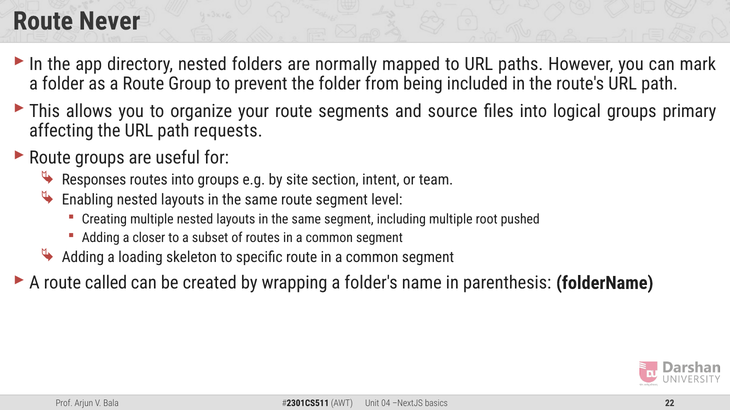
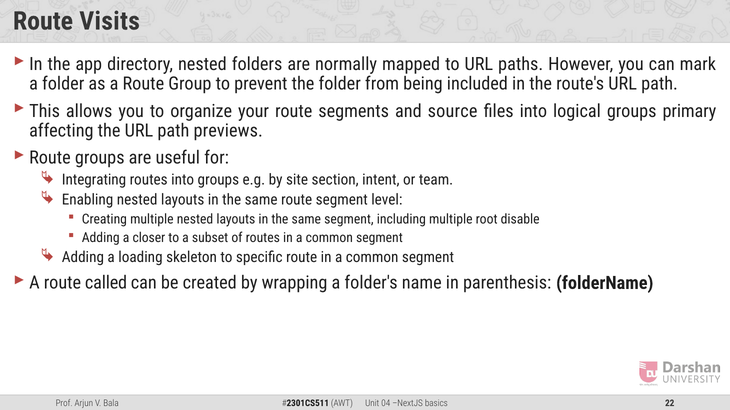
Never: Never -> Visits
requests: requests -> previews
Responses: Responses -> Integrating
pushed: pushed -> disable
